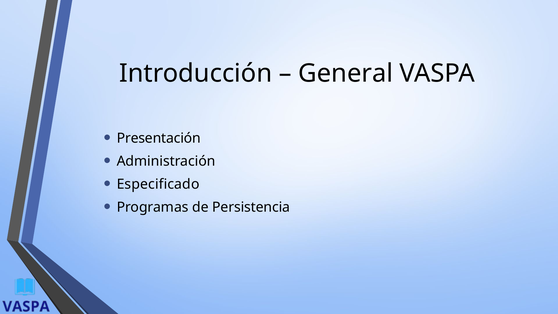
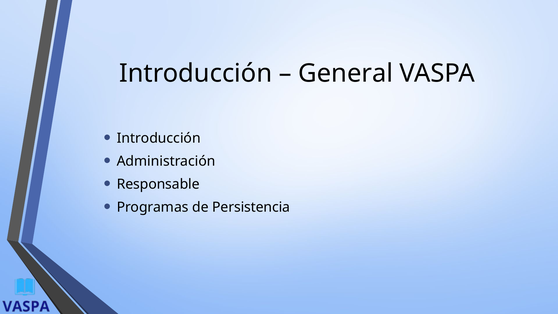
Presentación at (159, 138): Presentación -> Introducción
Especificado: Especificado -> Responsable
